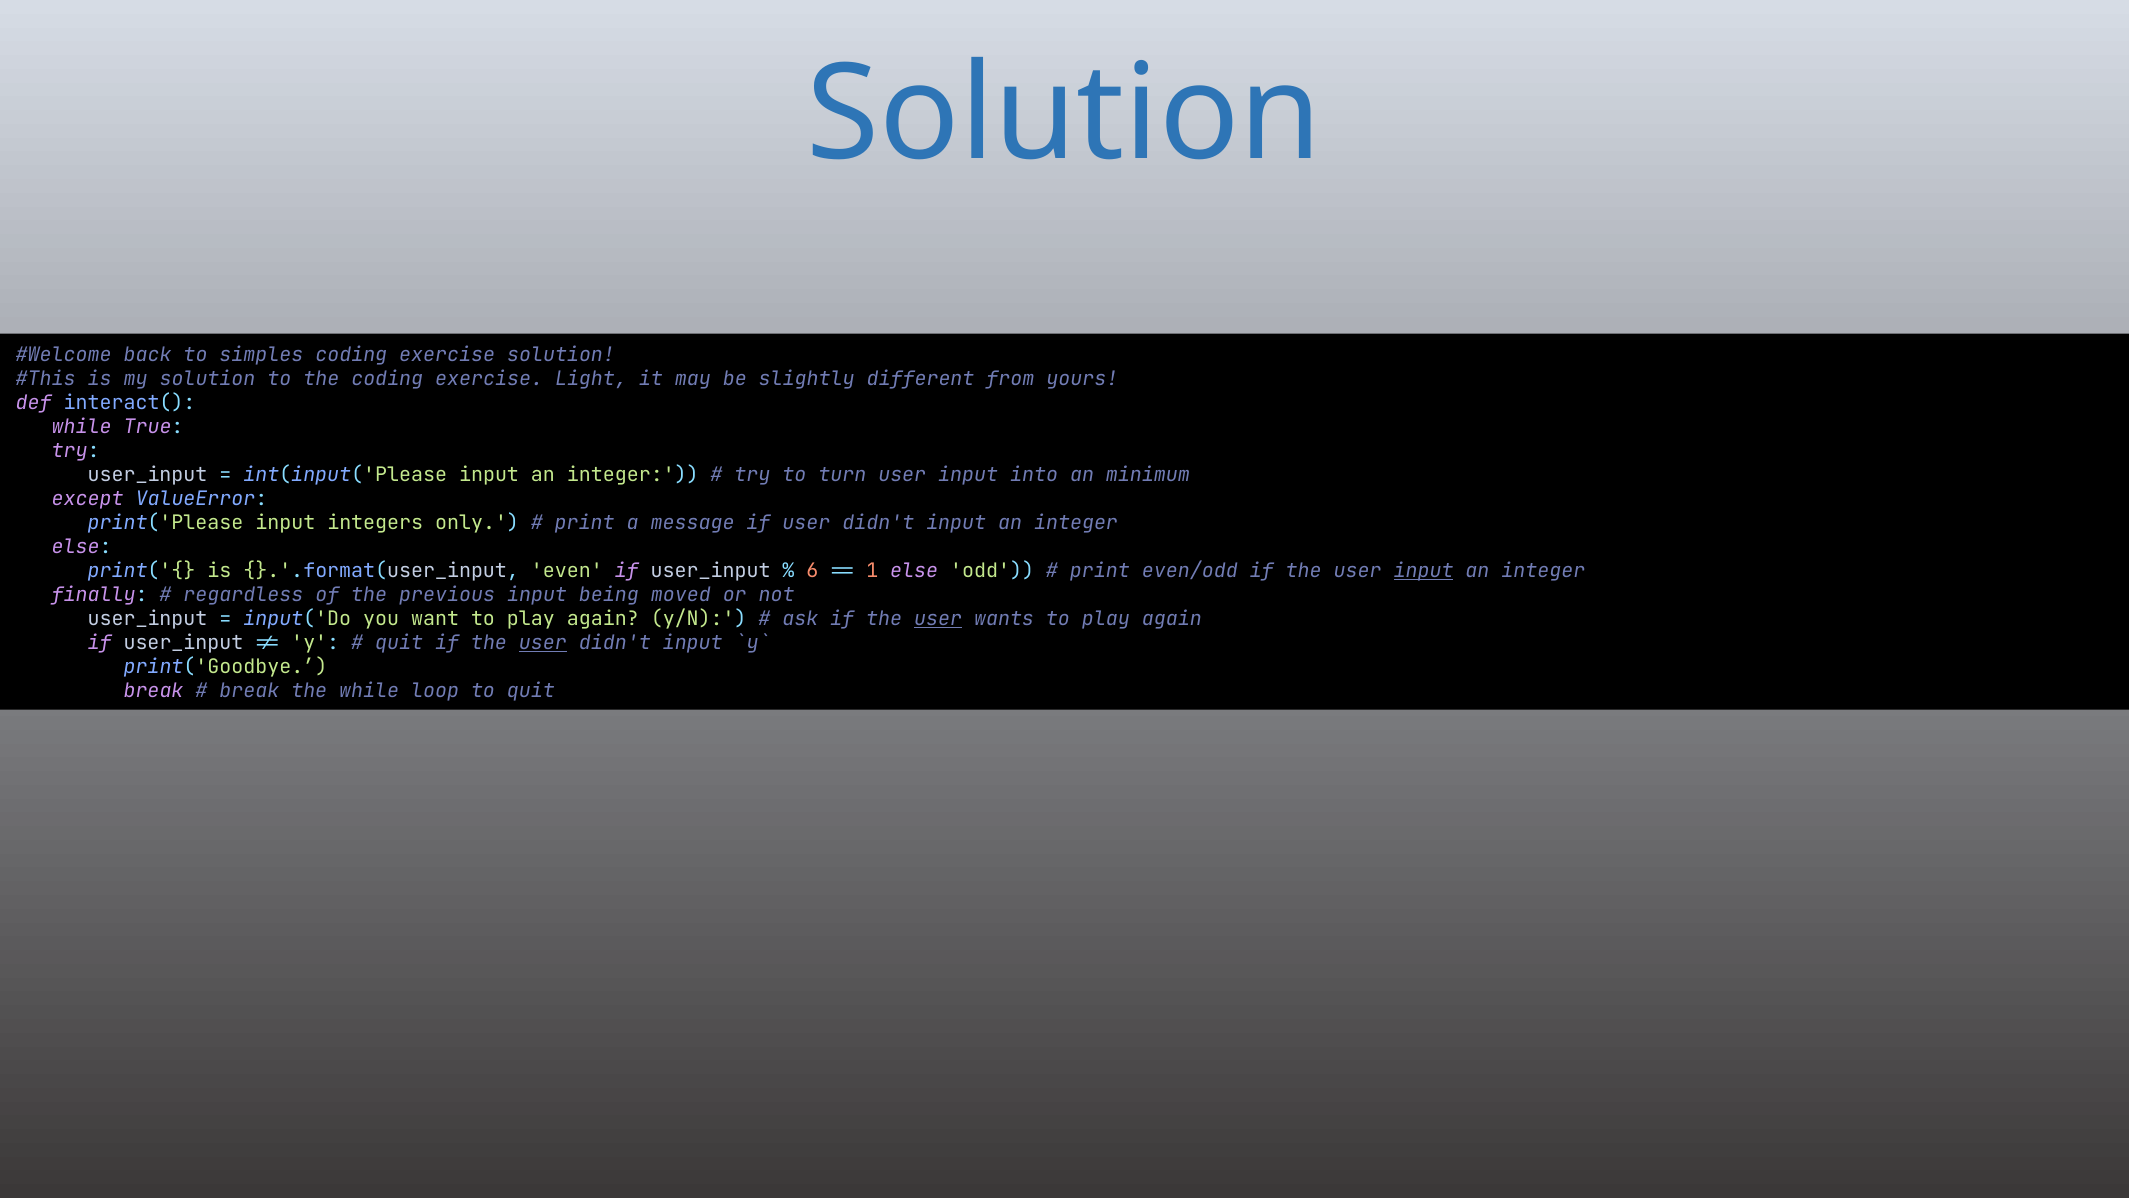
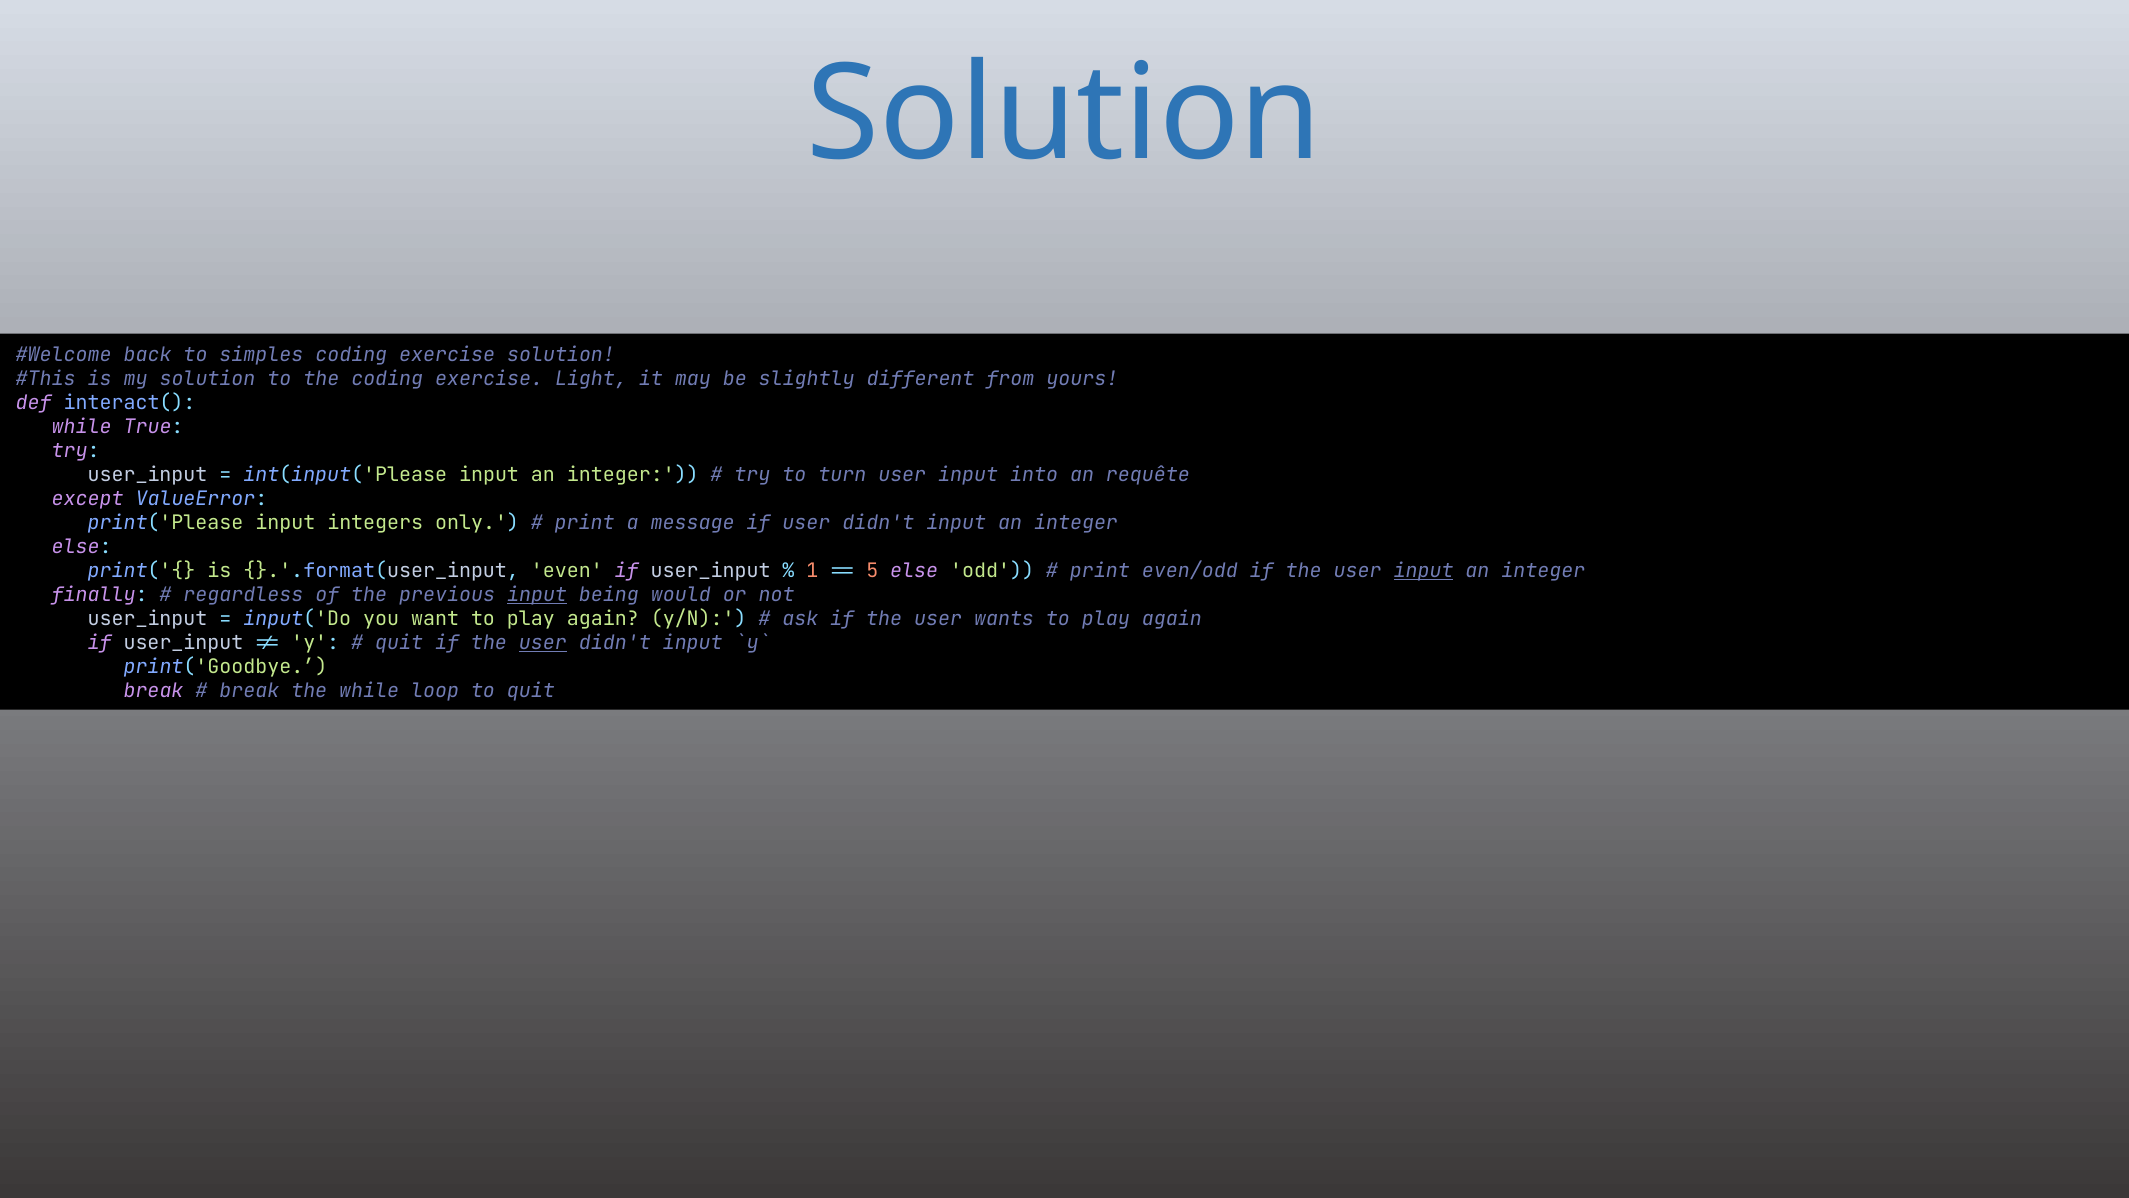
minimum: minimum -> requête
6: 6 -> 1
1: 1 -> 5
input at (537, 595) underline: none -> present
moved: moved -> would
user at (938, 619) underline: present -> none
